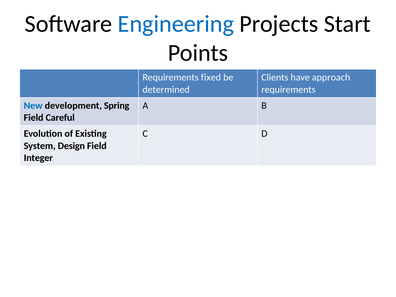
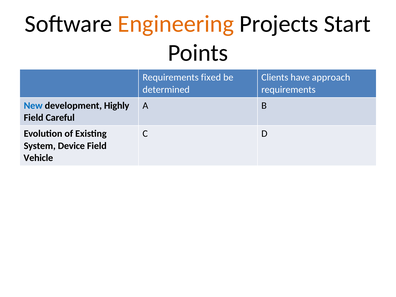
Engineering colour: blue -> orange
Spring: Spring -> Highly
Design: Design -> Device
Integer: Integer -> Vehicle
